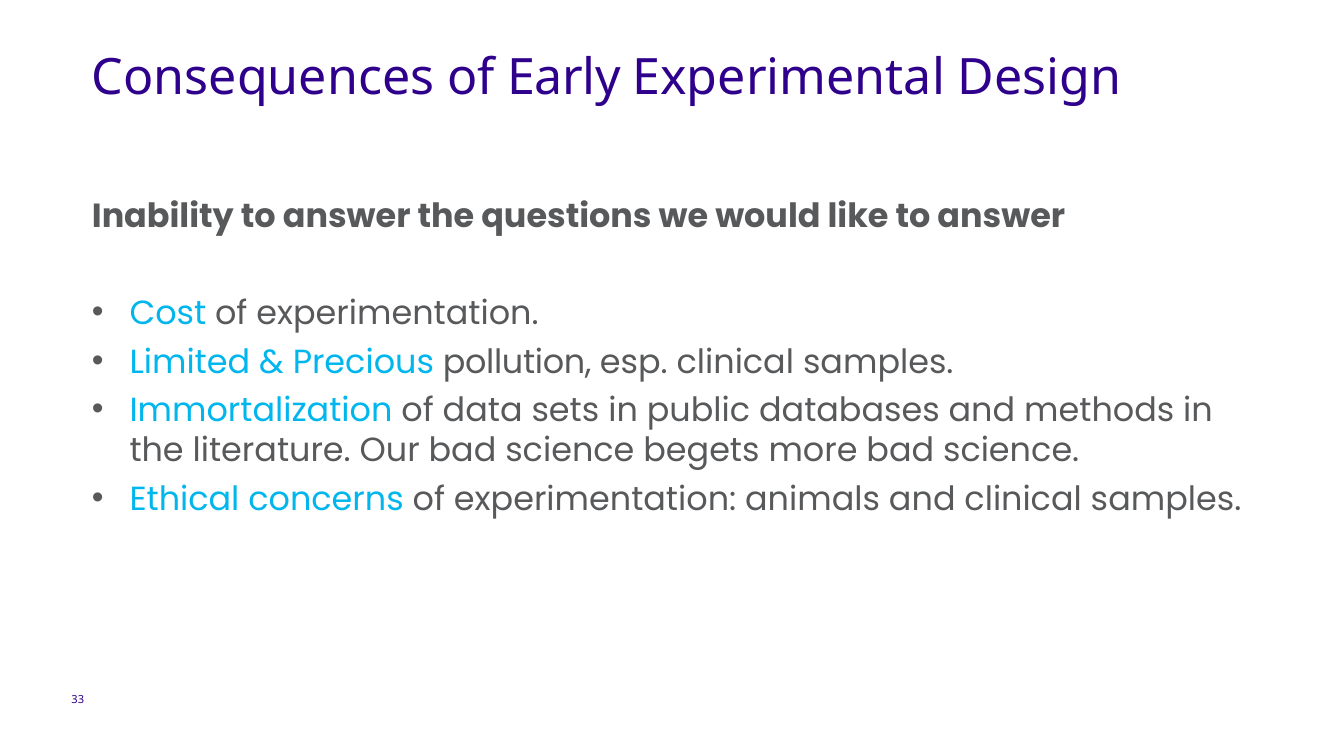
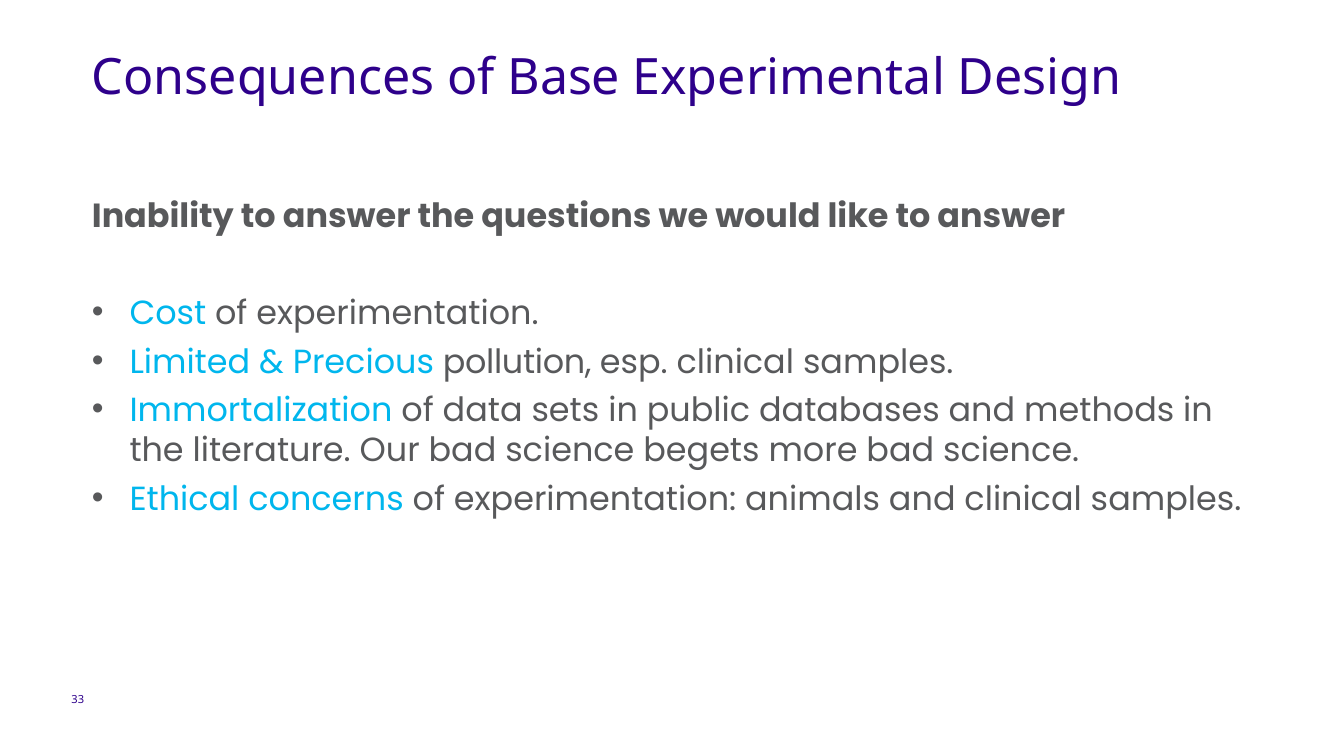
Early: Early -> Base
